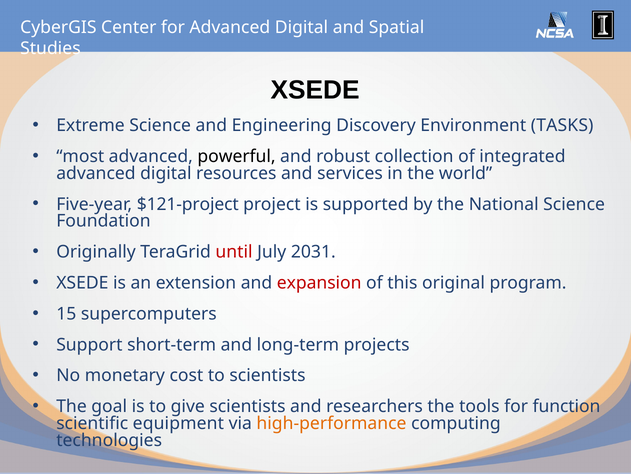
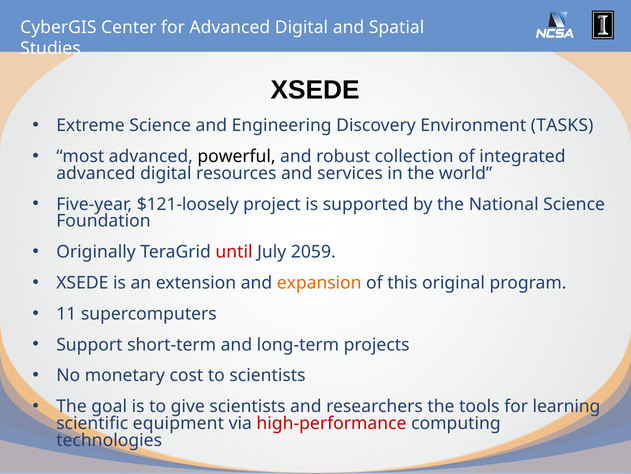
$121-project: $121-project -> $121-loosely
2031: 2031 -> 2059
expansion colour: red -> orange
15: 15 -> 11
function: function -> learning
high-performance colour: orange -> red
